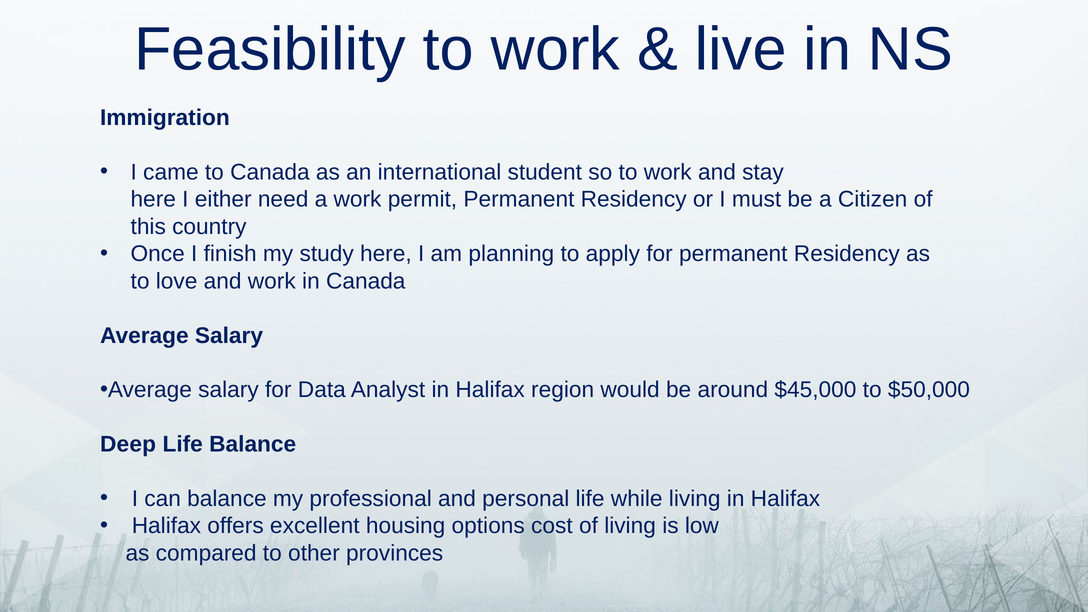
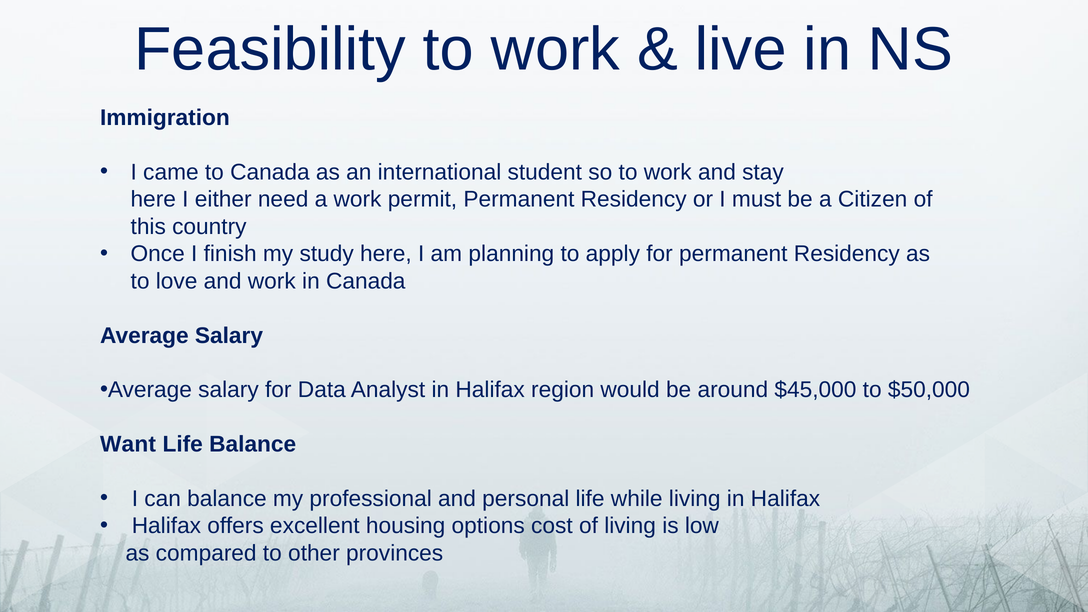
Deep: Deep -> Want
